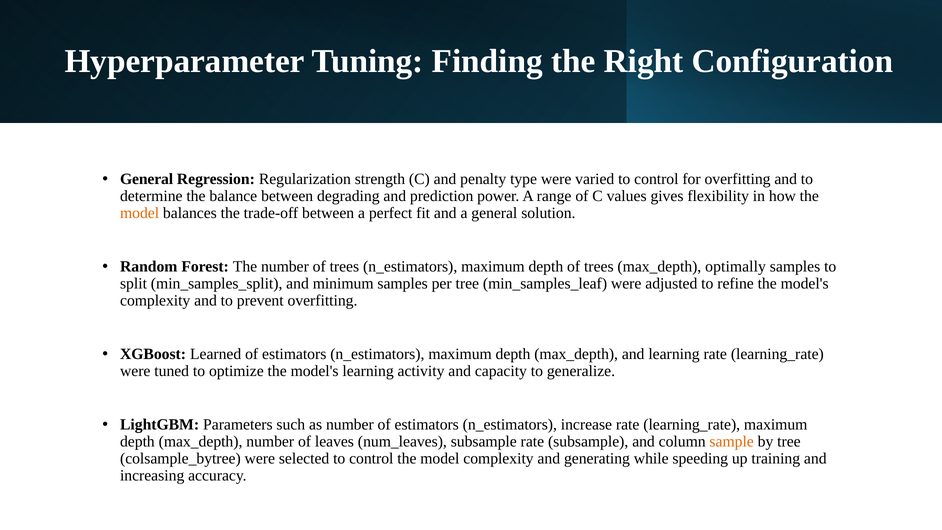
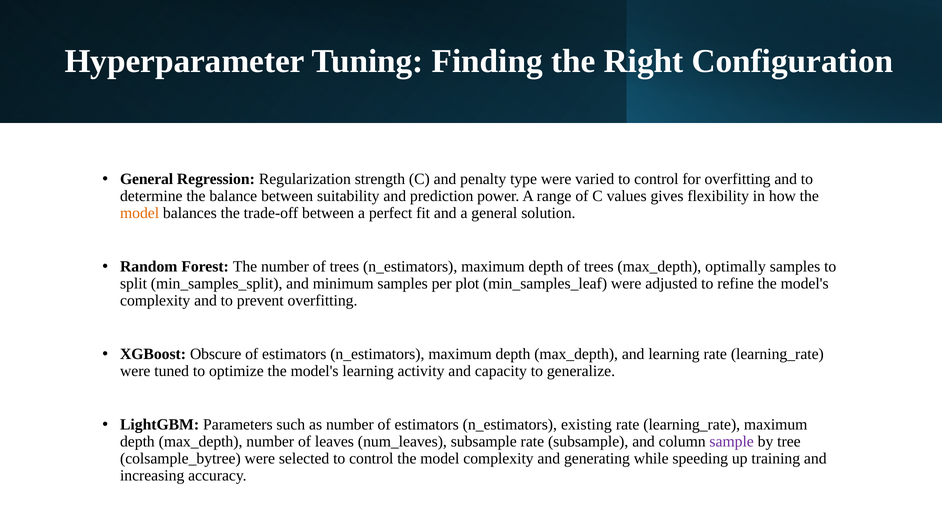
degrading: degrading -> suitability
per tree: tree -> plot
Learned: Learned -> Obscure
increase: increase -> existing
sample colour: orange -> purple
